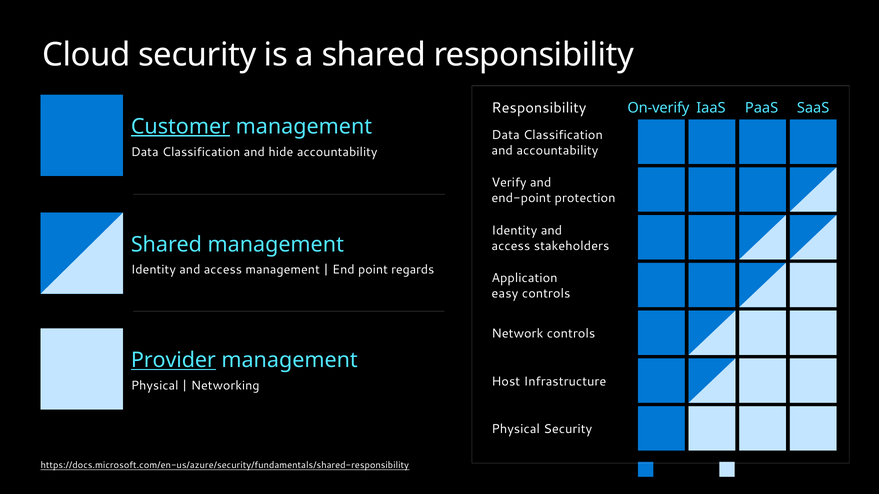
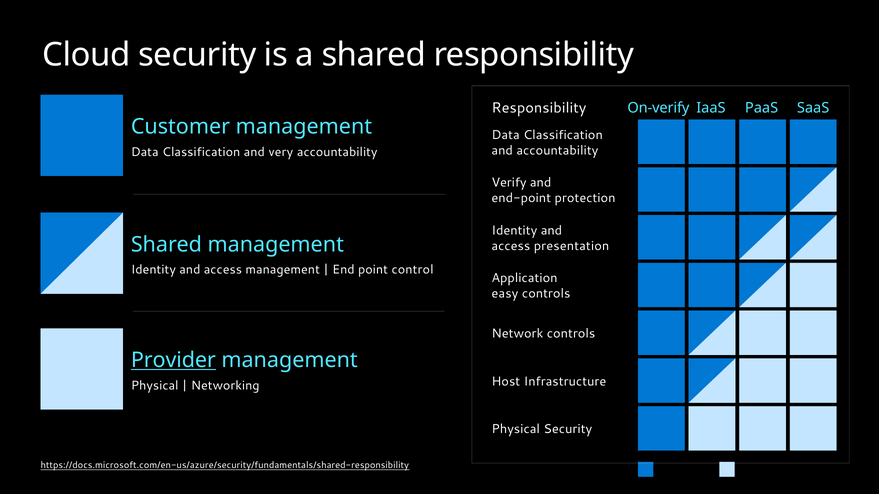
Customer at (180, 127) underline: present -> none
hide: hide -> very
stakeholders: stakeholders -> presentation
regards: regards -> control
